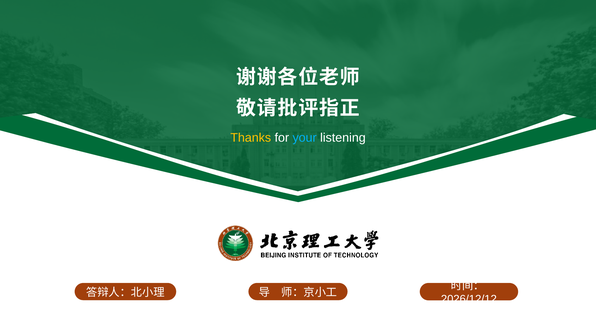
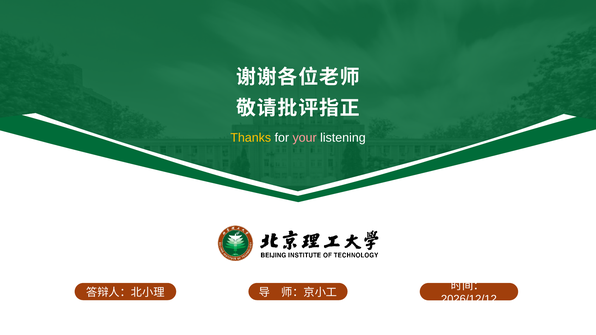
your colour: light blue -> pink
